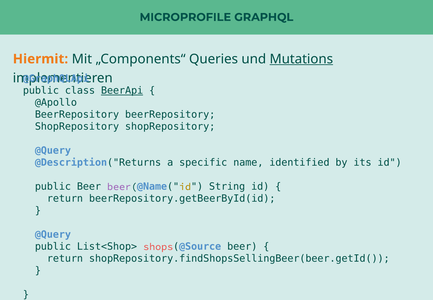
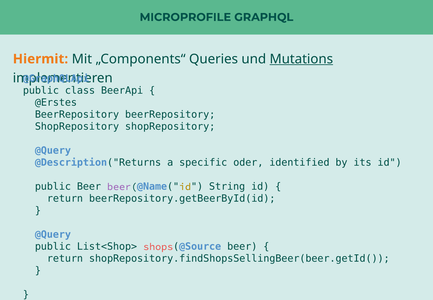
BeerApi underline: present -> none
@Apollo: @Apollo -> @Erstes
name: name -> oder
